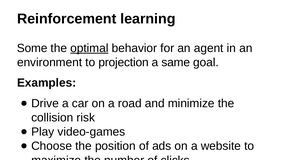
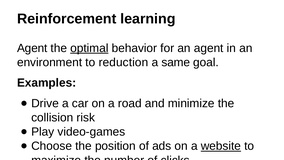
Some at (32, 48): Some -> Agent
projection: projection -> reduction
website underline: none -> present
